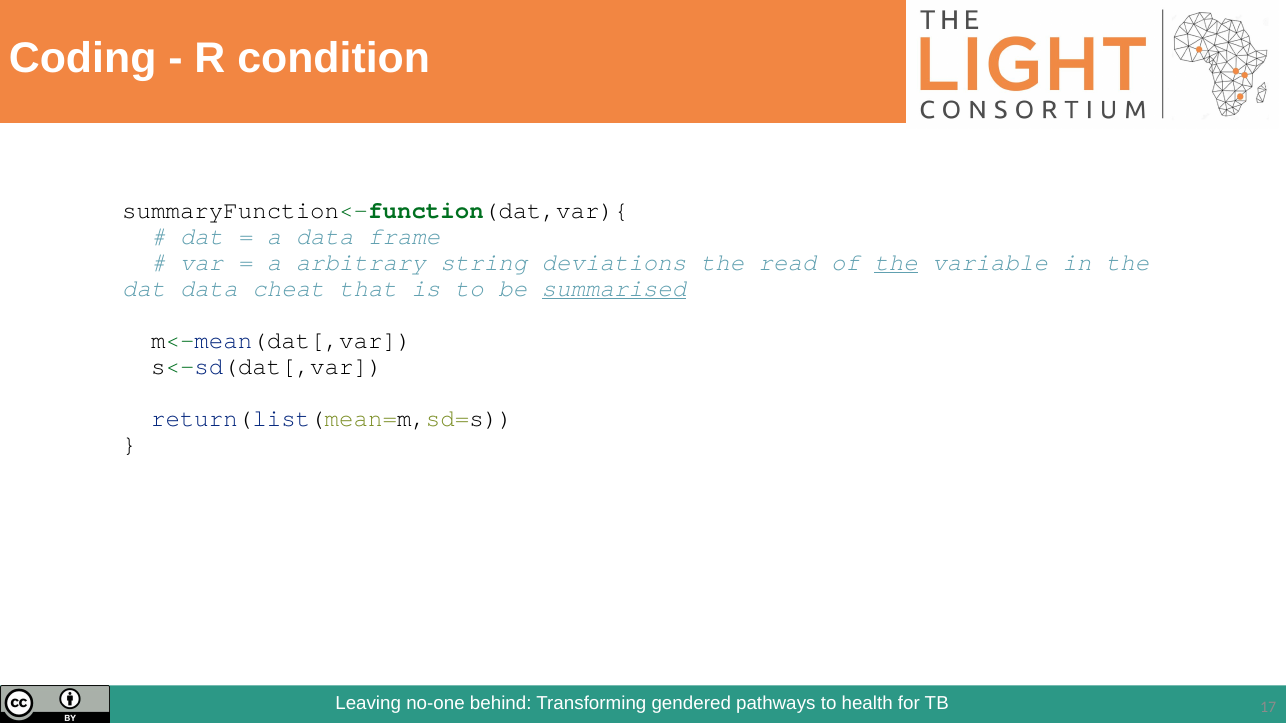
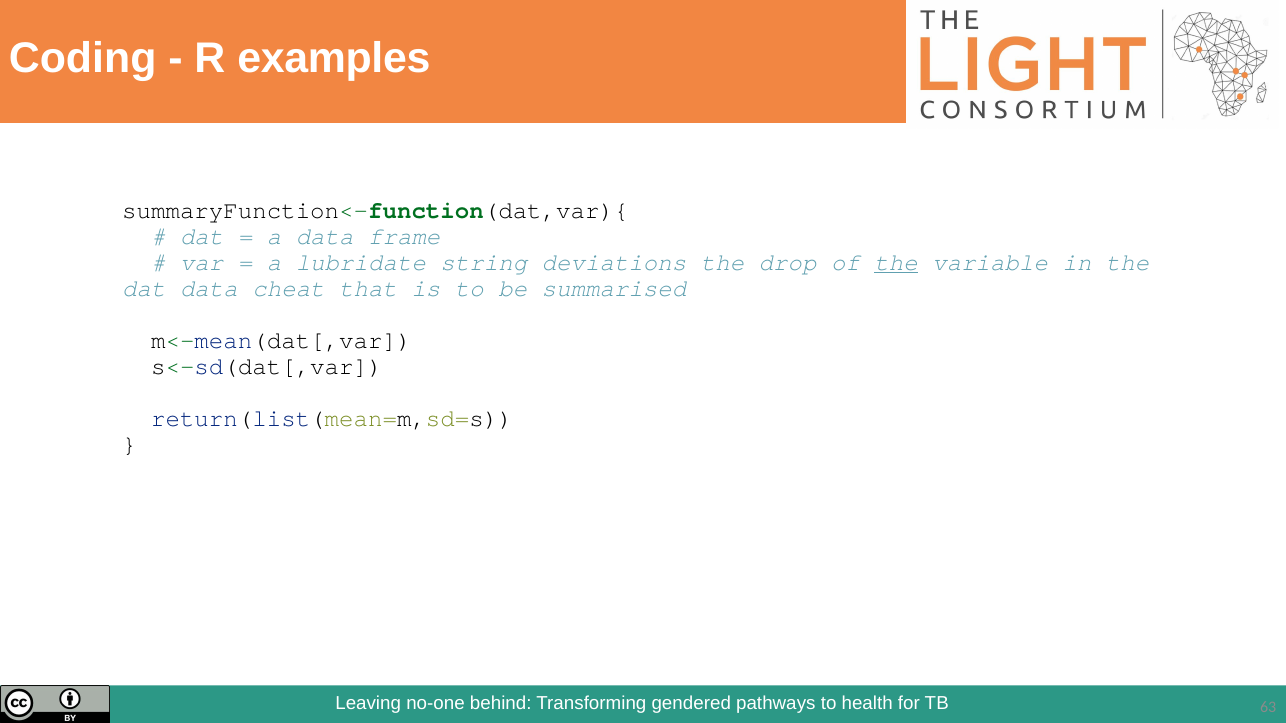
condition: condition -> examples
arbitrary: arbitrary -> lubridate
read: read -> drop
summarised underline: present -> none
17: 17 -> 63
